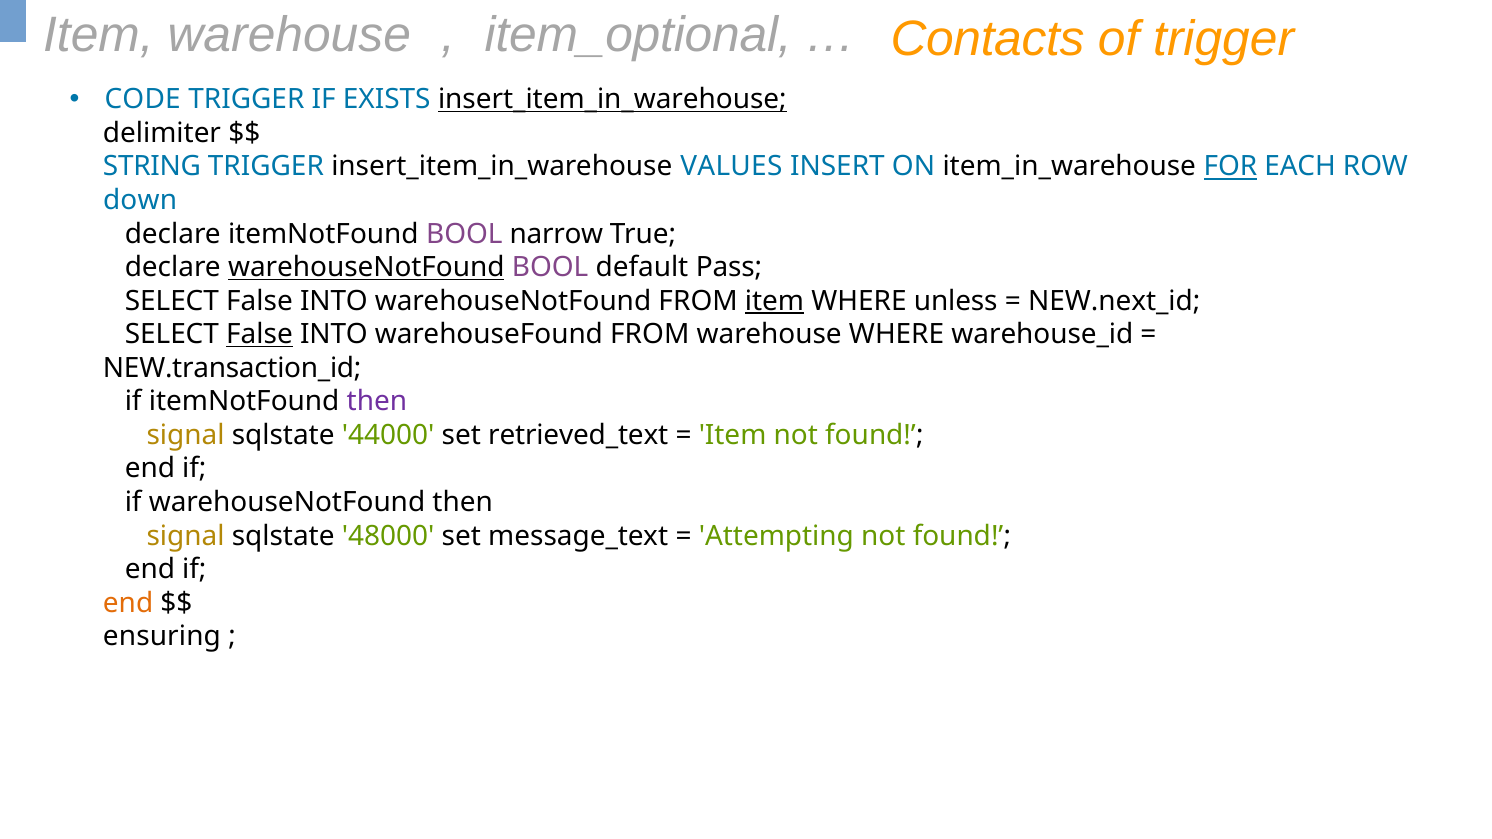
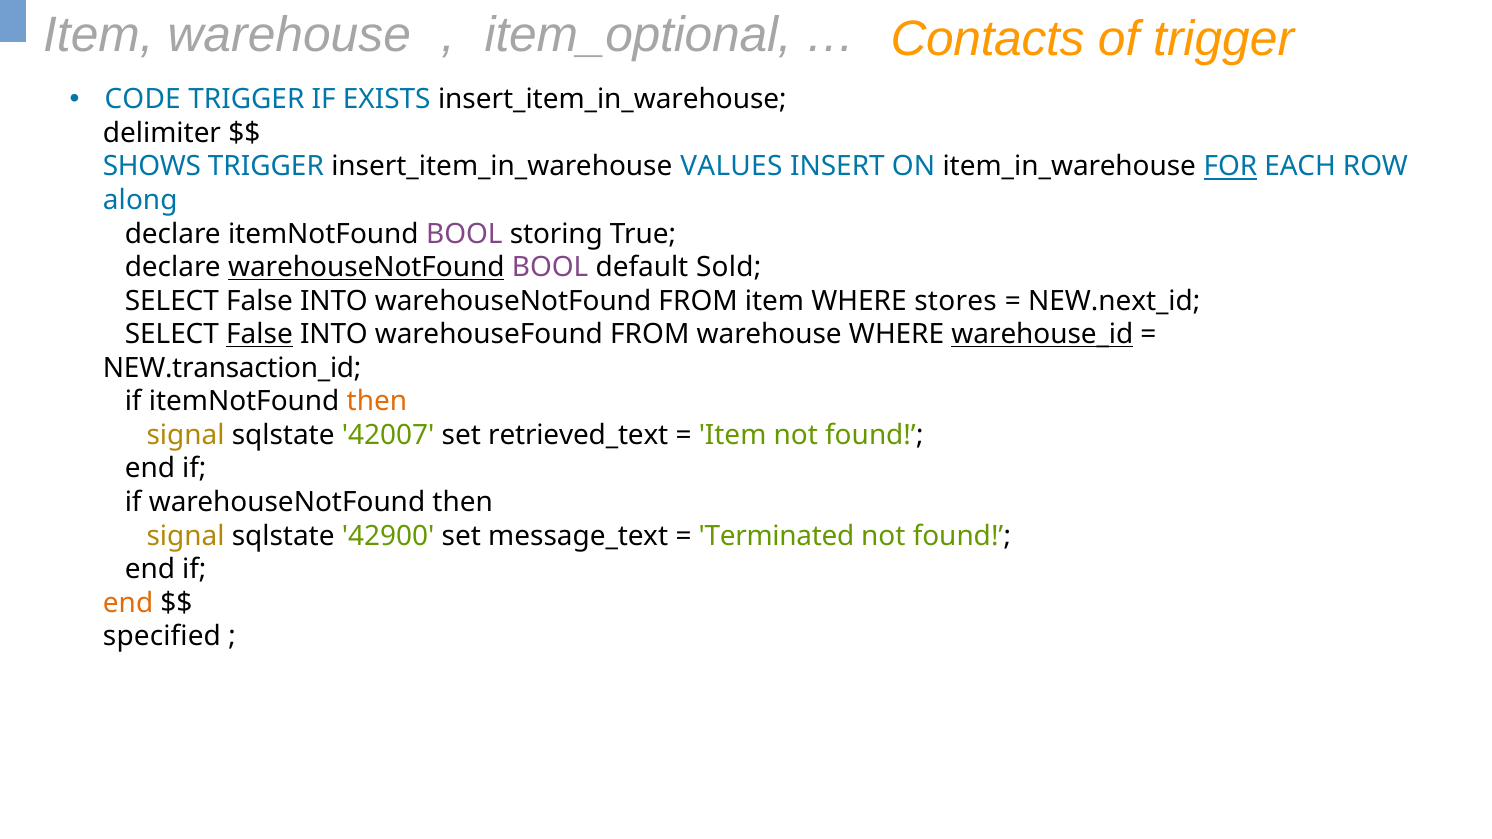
insert_item_in_warehouse at (612, 100) underline: present -> none
STRING: STRING -> SHOWS
down: down -> along
narrow: narrow -> storing
Pass: Pass -> Sold
item at (775, 301) underline: present -> none
unless: unless -> stores
warehouse_id underline: none -> present
then at (377, 402) colour: purple -> orange
44000: 44000 -> 42007
48000: 48000 -> 42900
Attempting: Attempting -> Terminated
ensuring: ensuring -> specified
